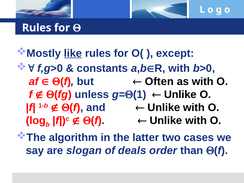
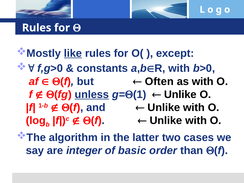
unless underline: none -> present
slogan: slogan -> integer
deals: deals -> basic
